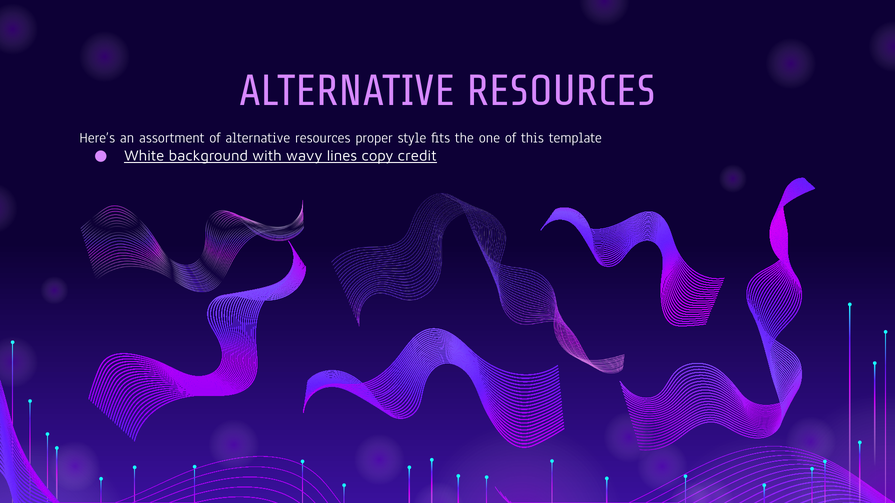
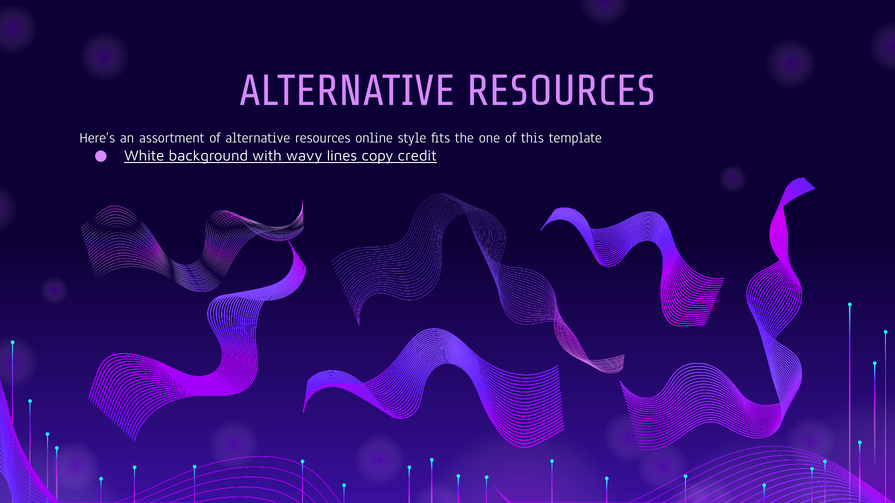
proper: proper -> online
